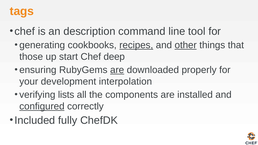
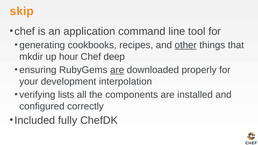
tags: tags -> skip
description: description -> application
recipes underline: present -> none
those: those -> mkdir
start: start -> hour
configured underline: present -> none
